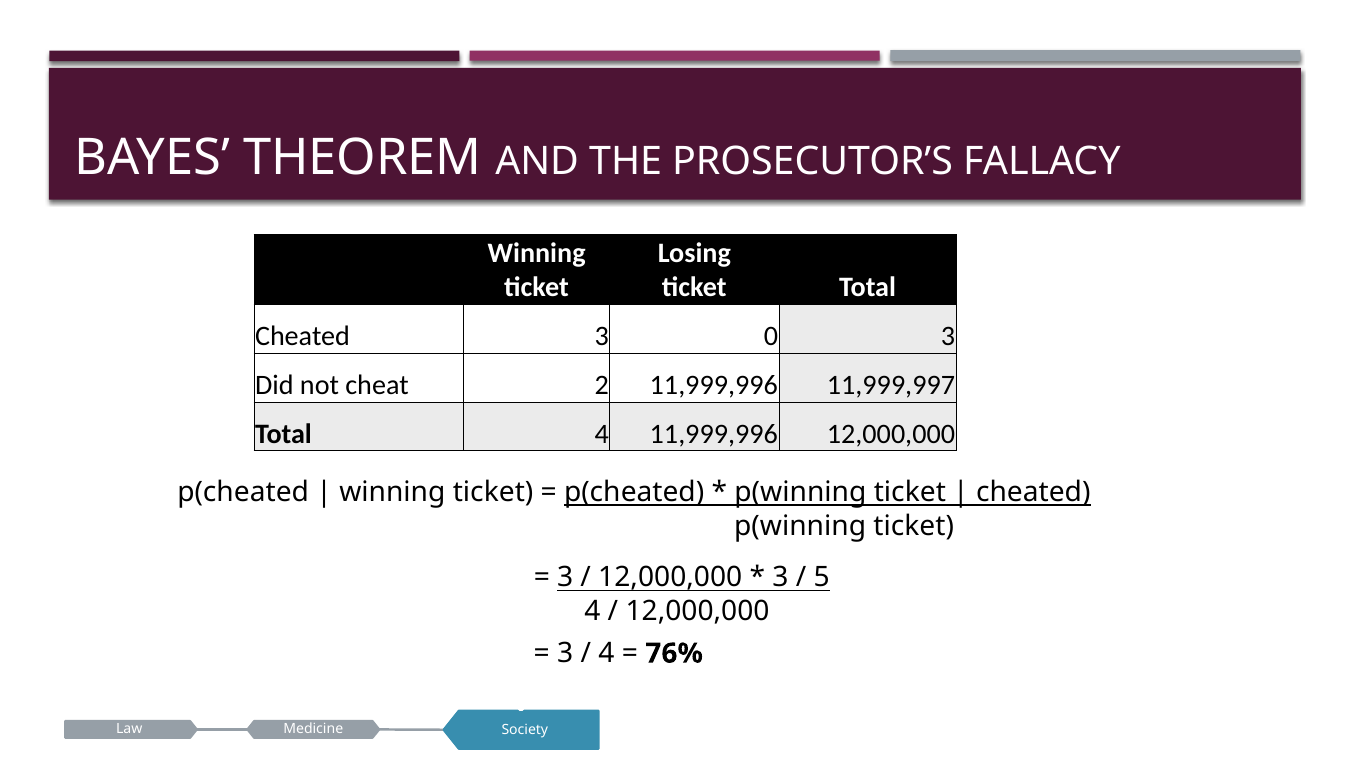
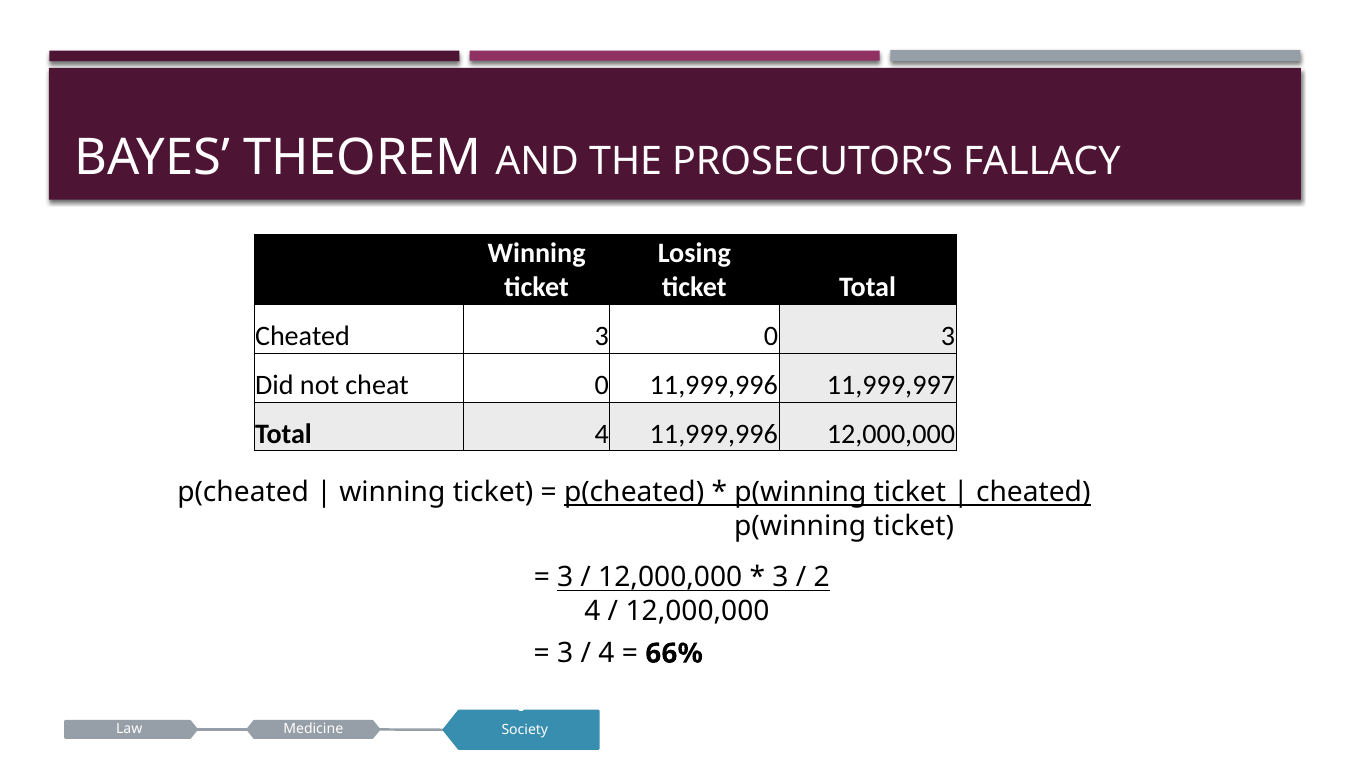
cheat 2: 2 -> 0
5: 5 -> 2
76%: 76% -> 66%
